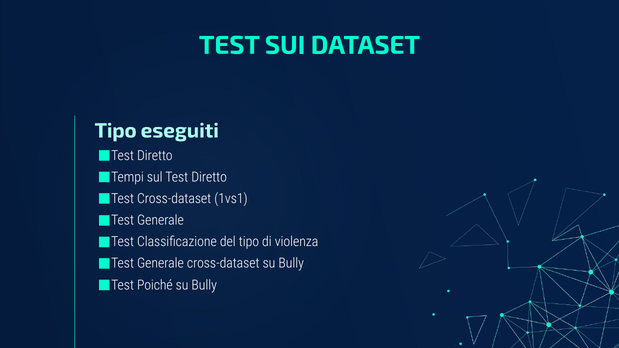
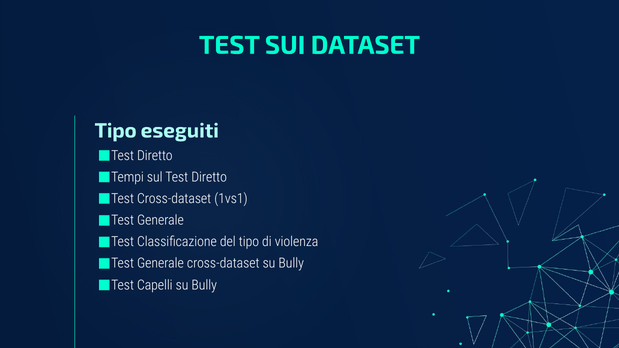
Poiché: Poiché -> Capelli
